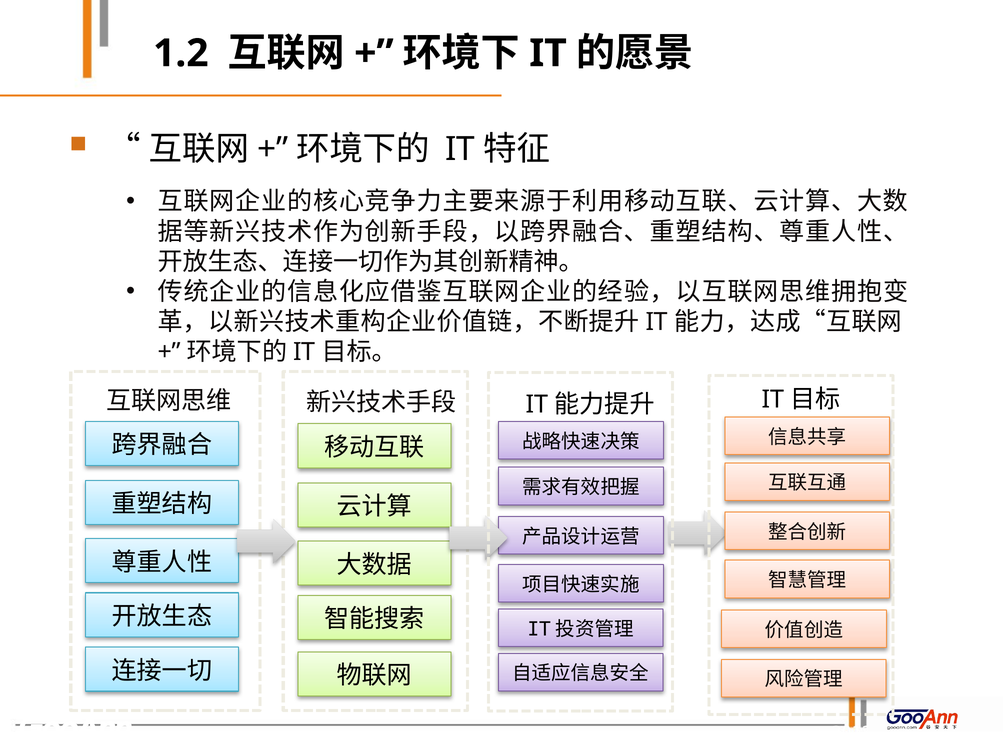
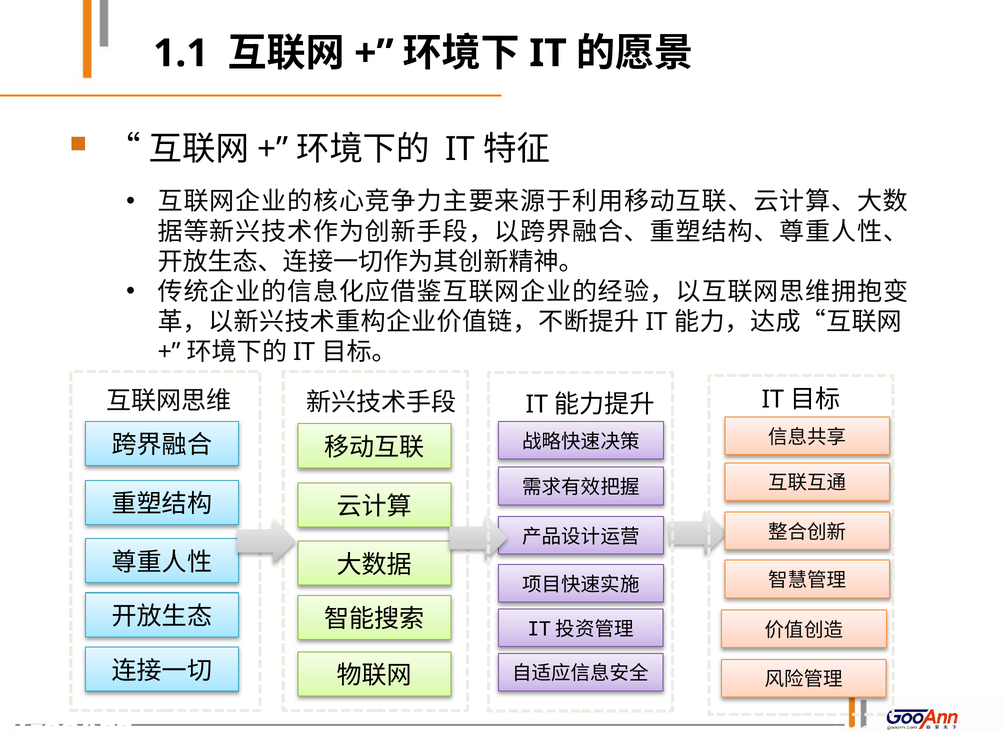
1.2: 1.2 -> 1.1
